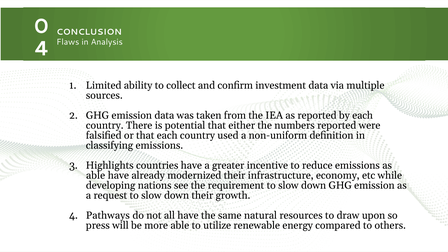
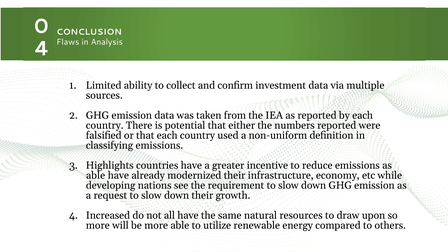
Pathways: Pathways -> Increased
press at (98, 225): press -> more
